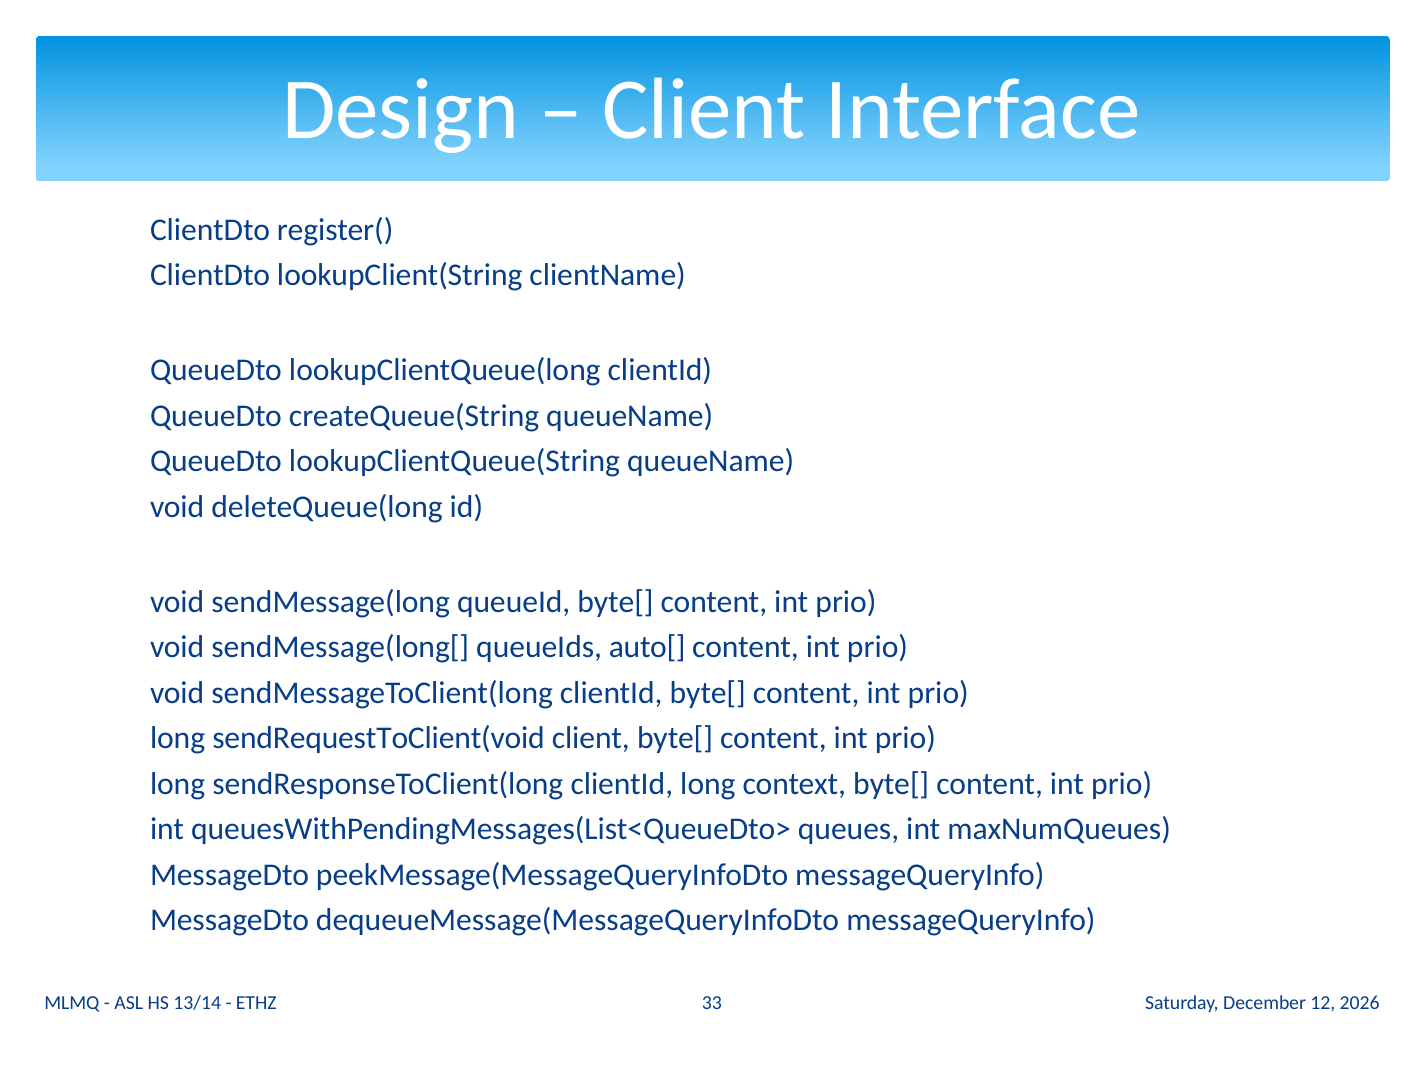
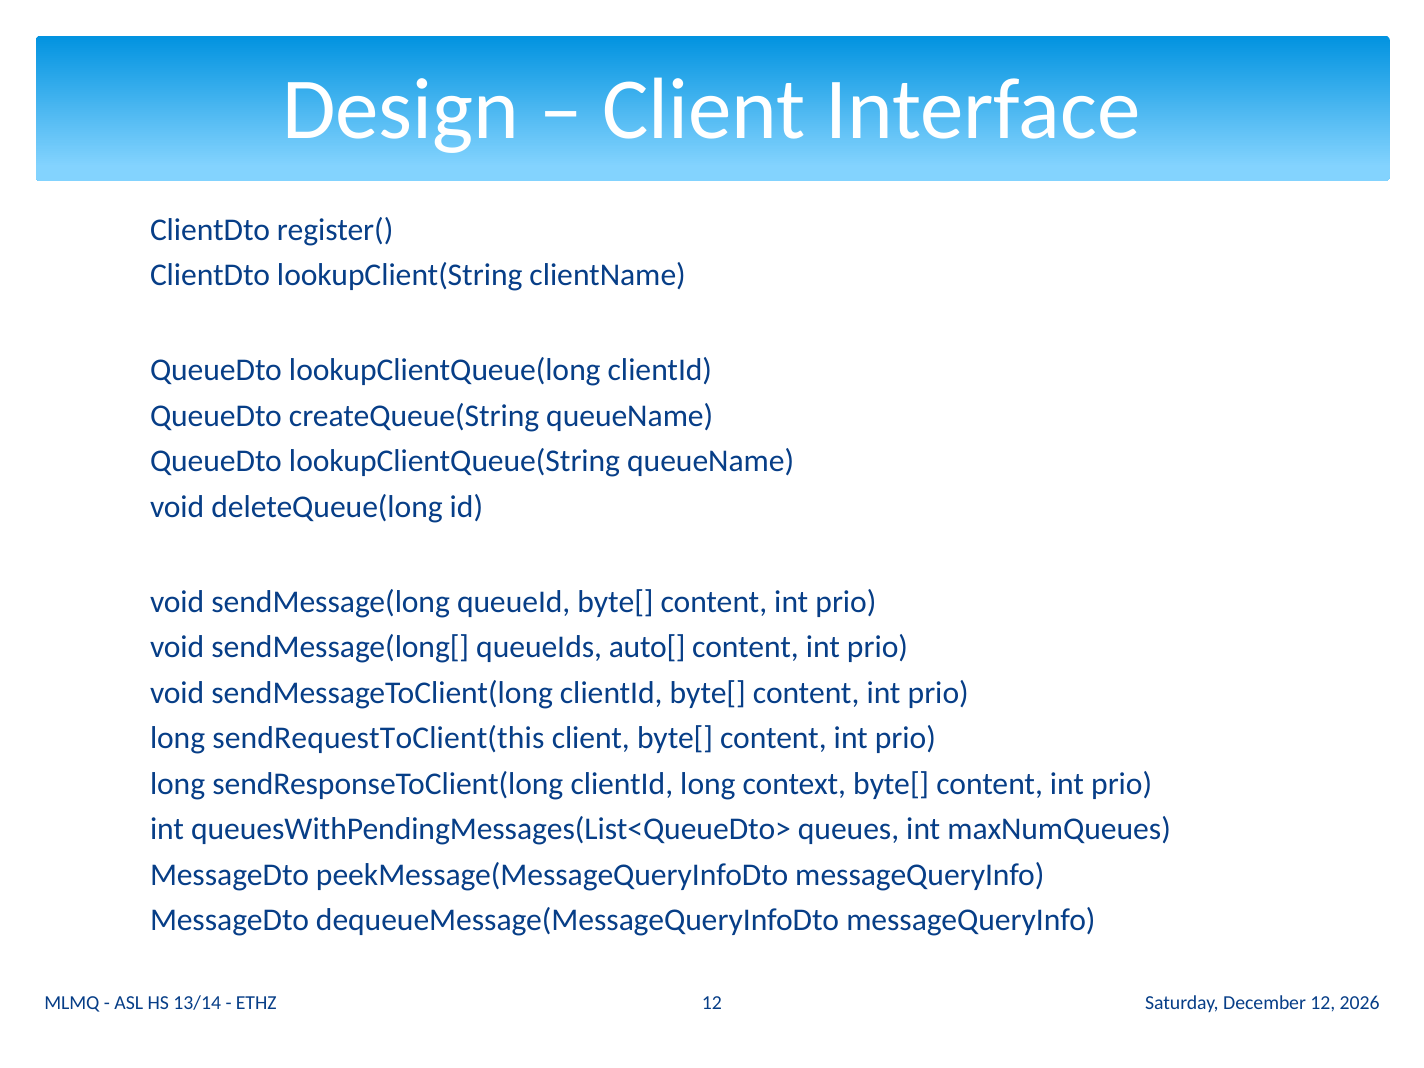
sendRequestToClient(void: sendRequestToClient(void -> sendRequestToClient(this
ETHZ 33: 33 -> 12
